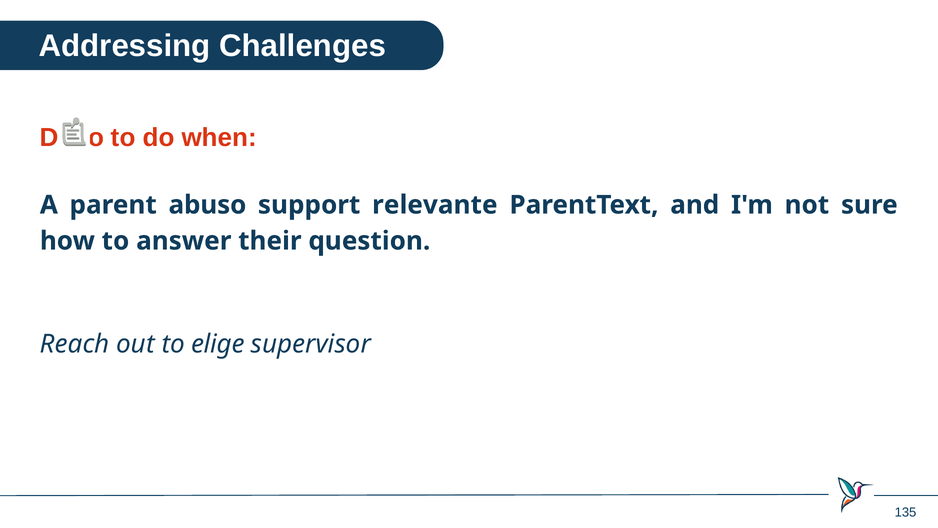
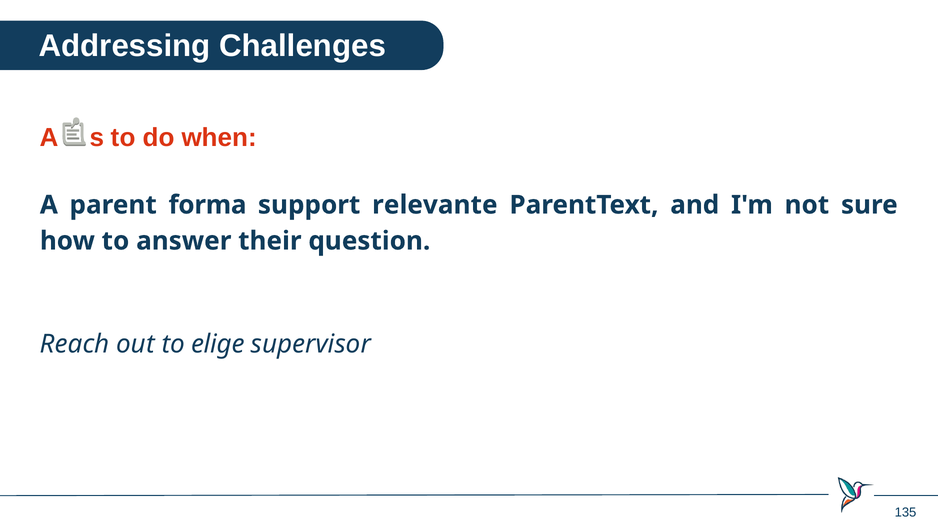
Debo: Debo -> Años
abuso: abuso -> forma
